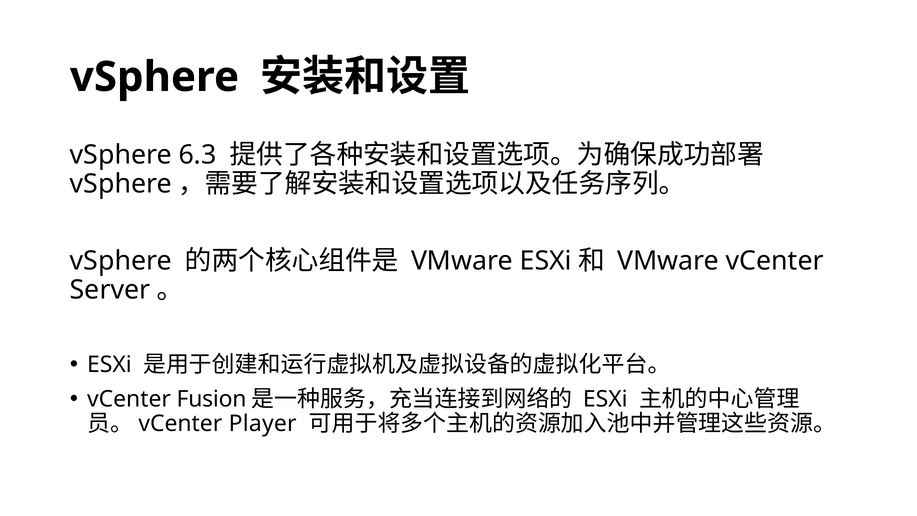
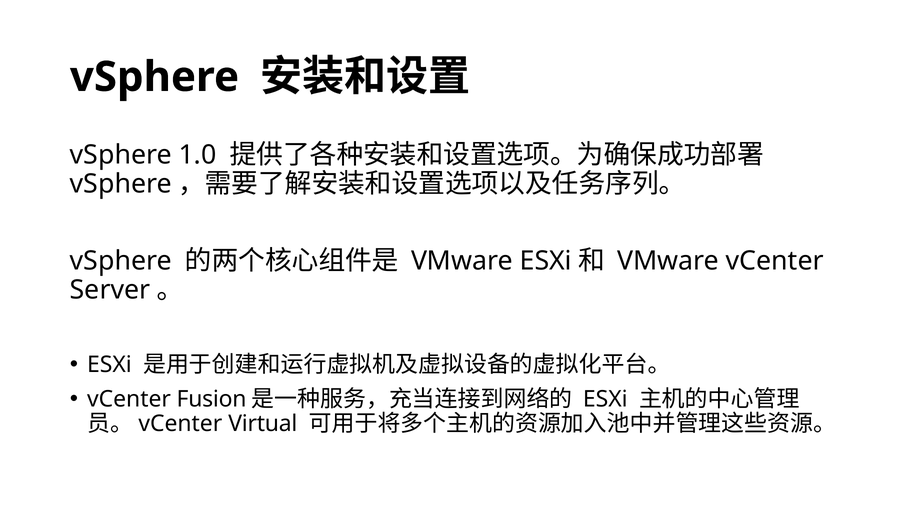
6.3: 6.3 -> 1.0
Player: Player -> Virtual
